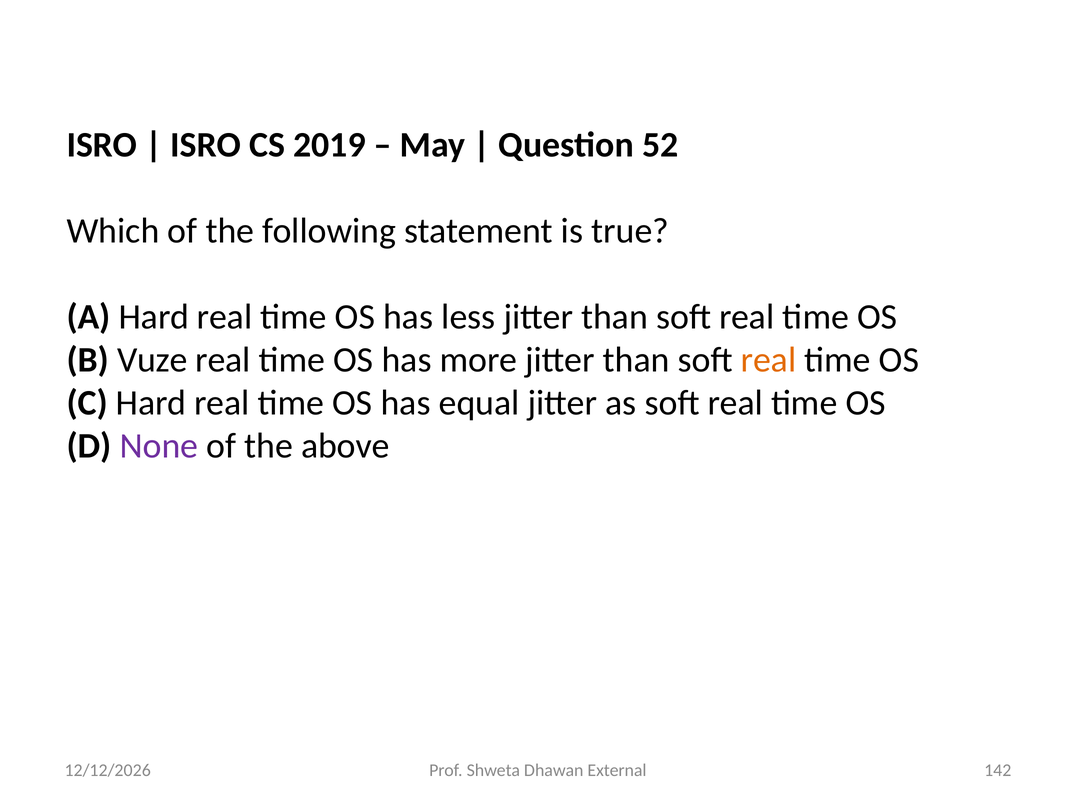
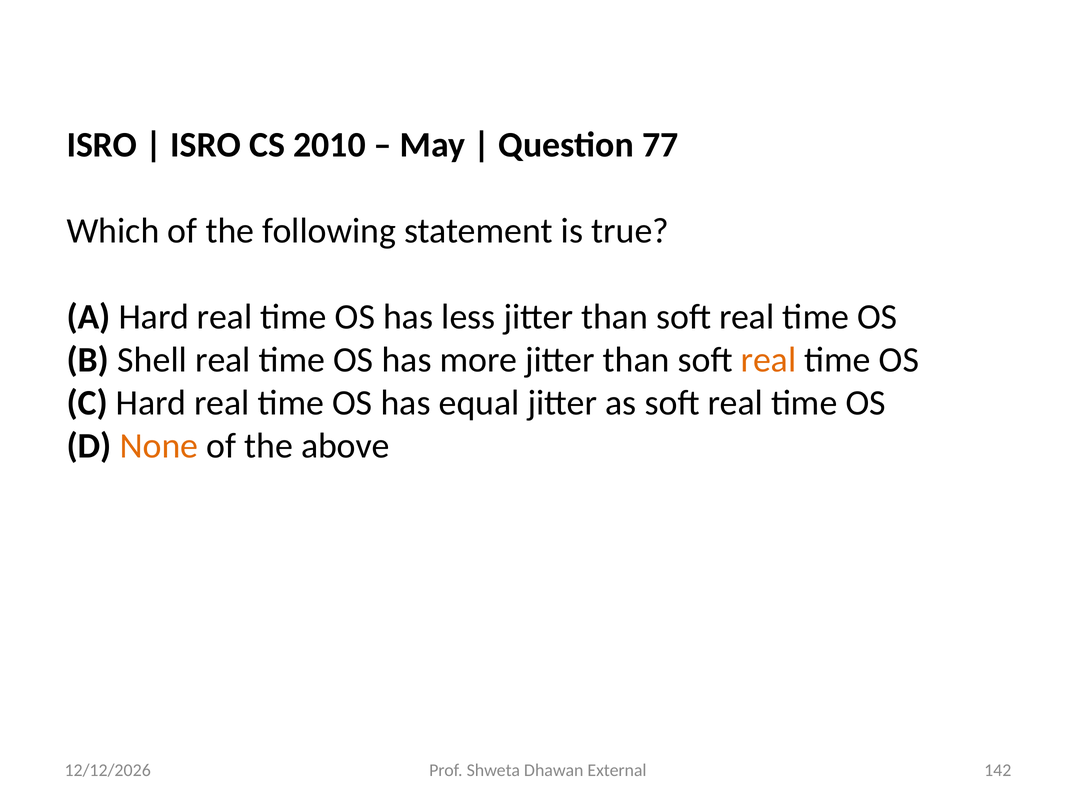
2019: 2019 -> 2010
52: 52 -> 77
Vuze: Vuze -> Shell
None colour: purple -> orange
